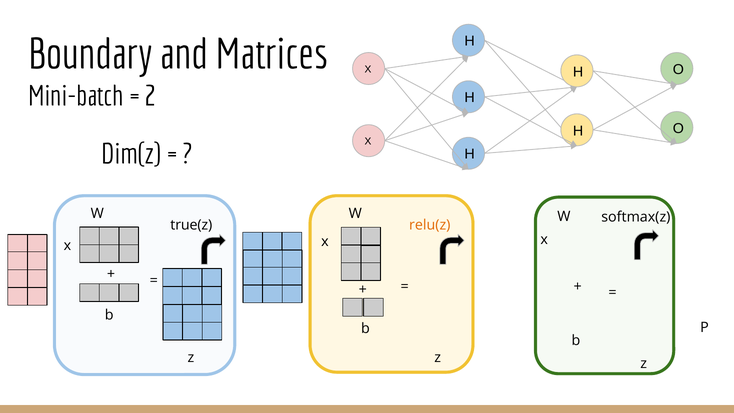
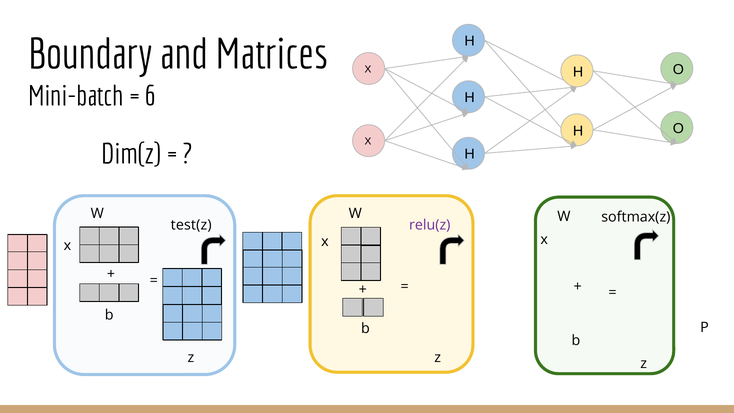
2: 2 -> 6
true(z: true(z -> test(z
relu(z colour: orange -> purple
